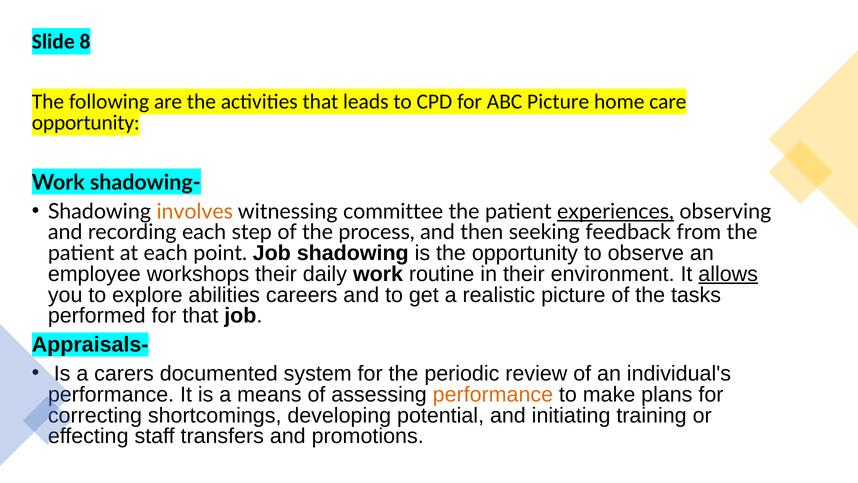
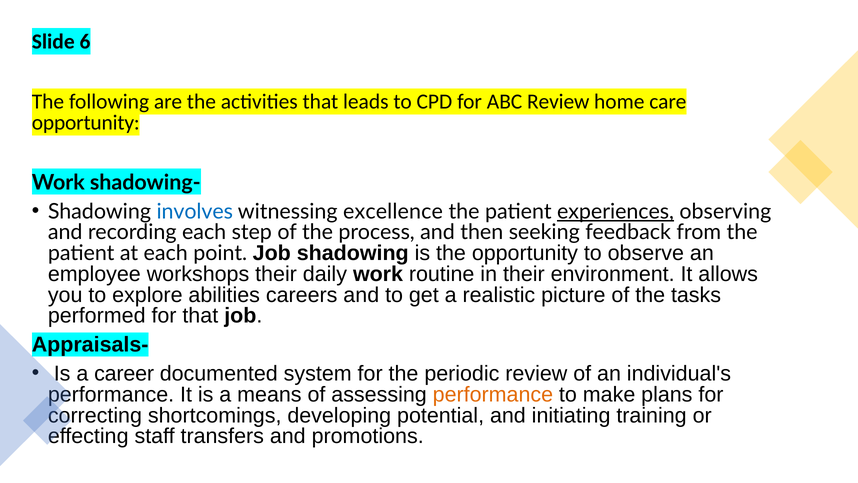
8: 8 -> 6
ABC Picture: Picture -> Review
involves colour: orange -> blue
committee: committee -> excellence
allows underline: present -> none
carers: carers -> career
